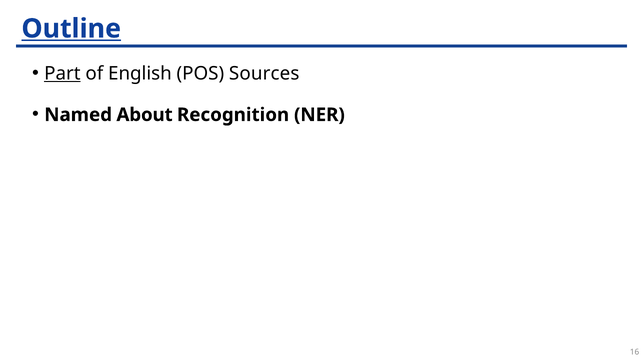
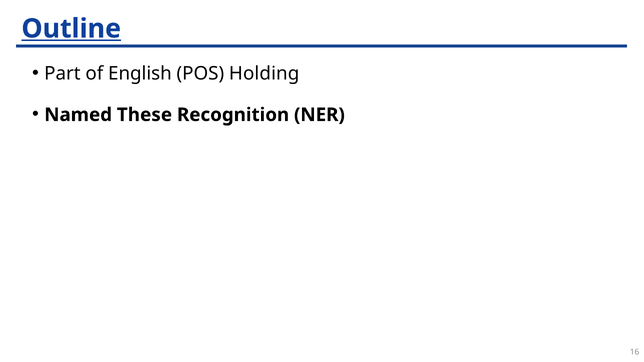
Part underline: present -> none
Sources: Sources -> Holding
About: About -> These
